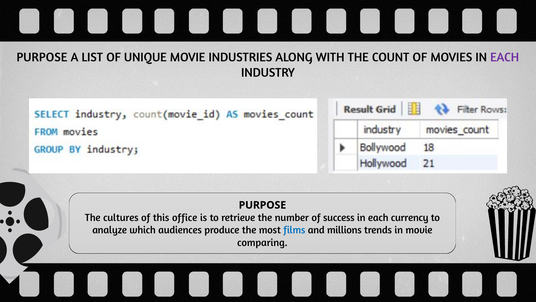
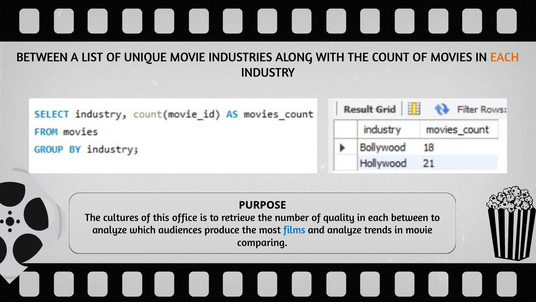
PURPOSE at (42, 57): PURPOSE -> BETWEEN
EACH at (505, 57) colour: purple -> orange
success: success -> quality
each currency: currency -> between
and millions: millions -> analyze
